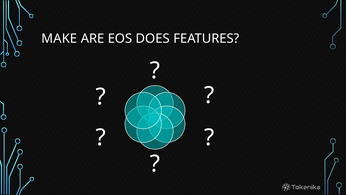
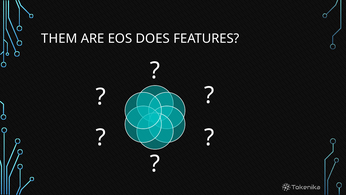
MAKE: MAKE -> THEM
